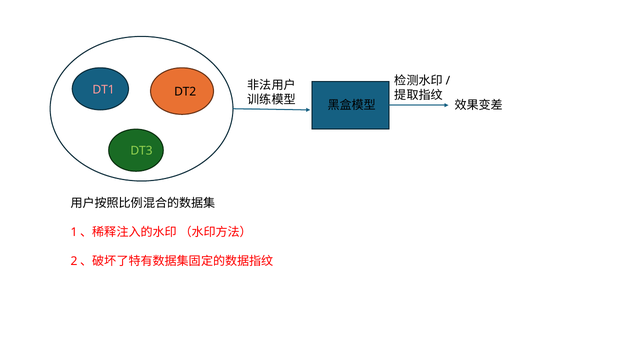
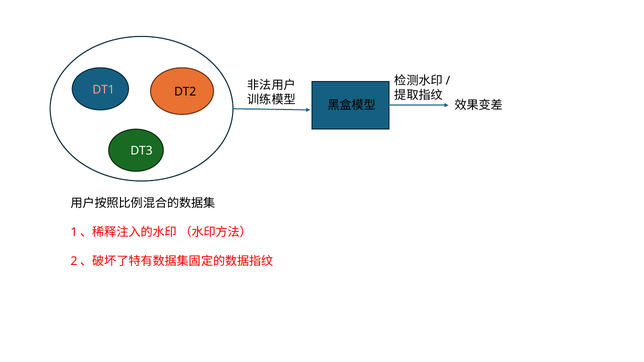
DT3 colour: light green -> white
